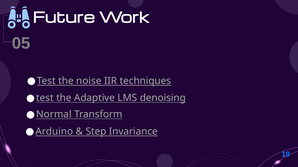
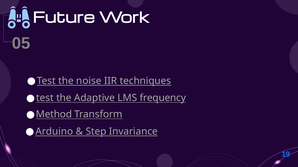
denoising: denoising -> frequency
Normal: Normal -> Method
